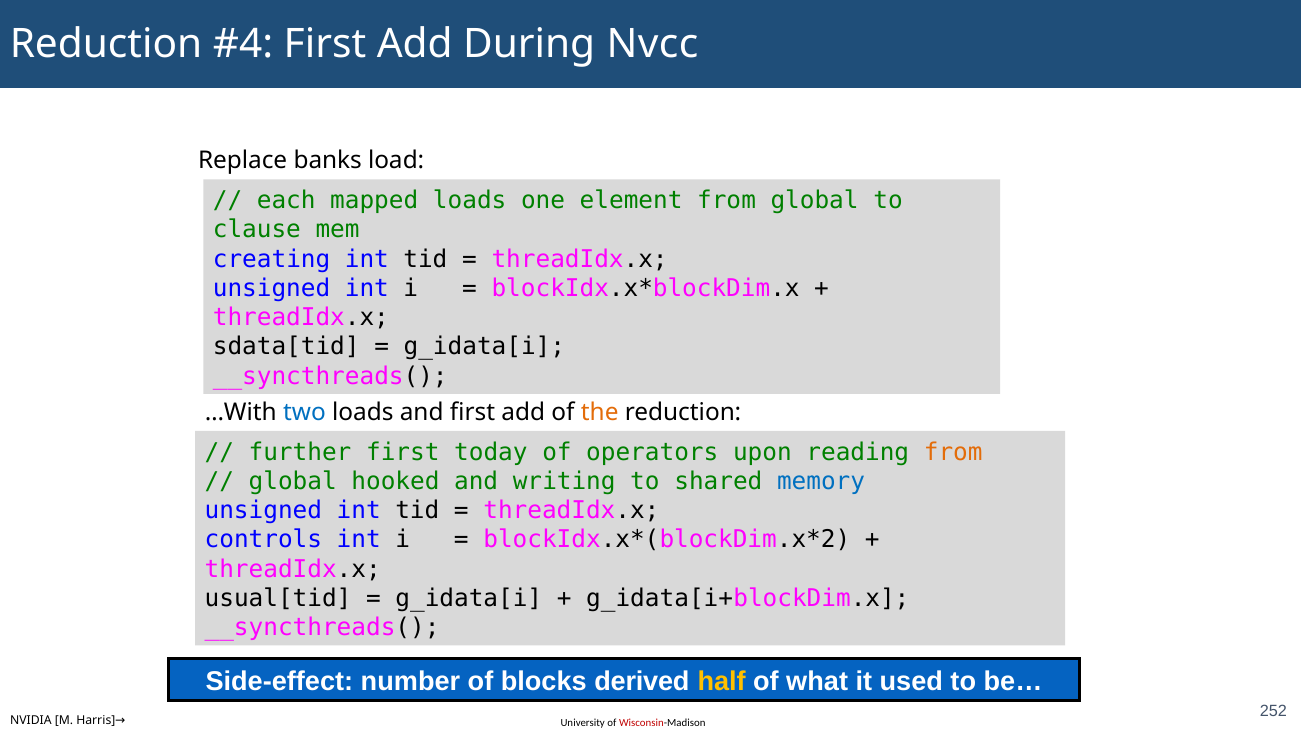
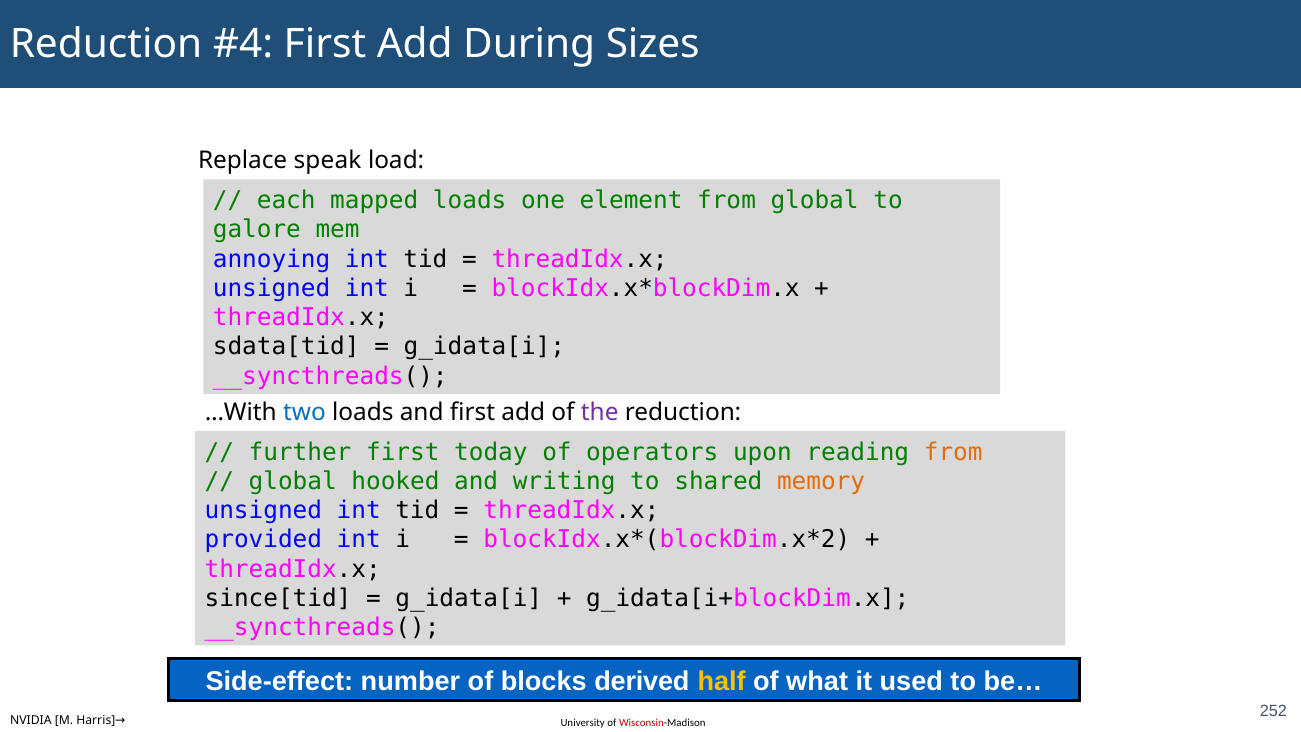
Nvcc: Nvcc -> Sizes
banks: banks -> speak
clause: clause -> galore
creating: creating -> annoying
the colour: orange -> purple
memory colour: blue -> orange
controls: controls -> provided
usual[tid: usual[tid -> since[tid
